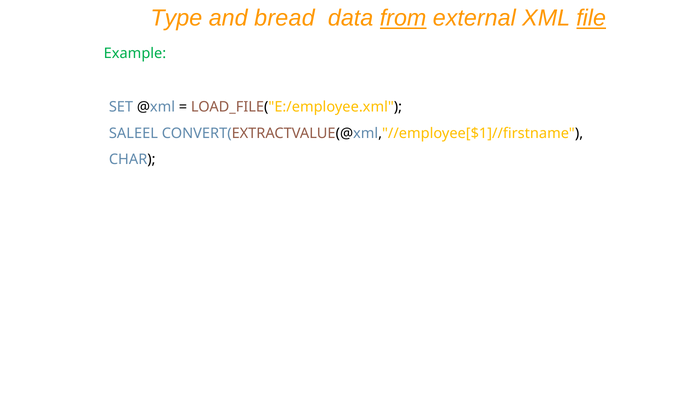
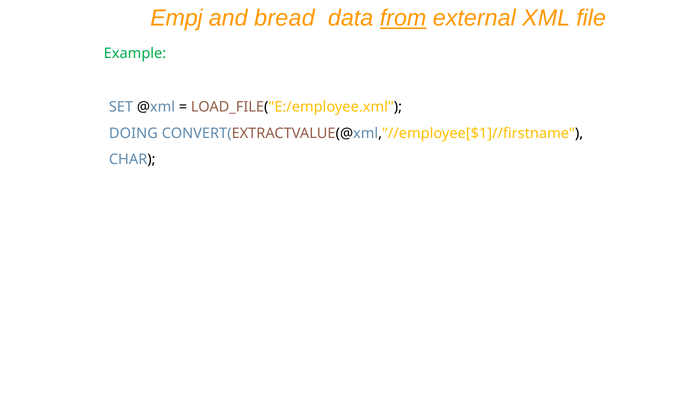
Type: Type -> Empj
file underline: present -> none
SALEEL: SALEEL -> DOING
